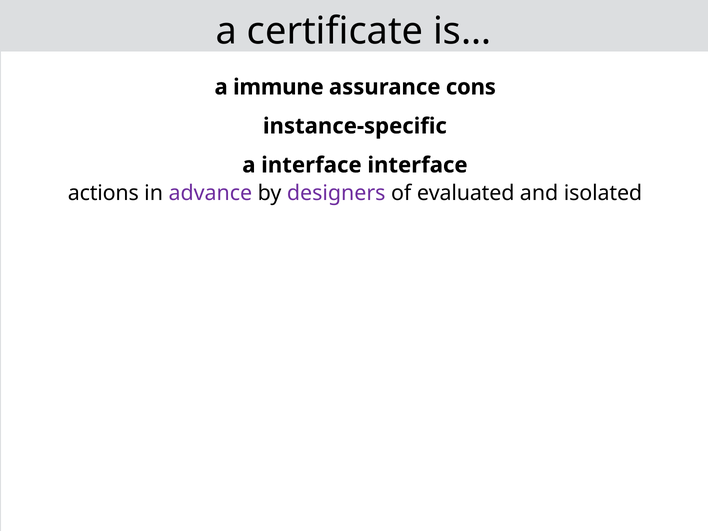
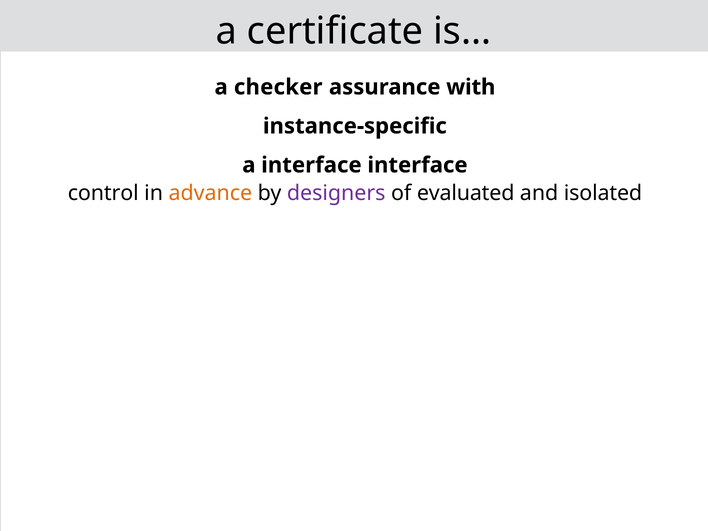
immune: immune -> checker
cons: cons -> with
actions: actions -> control
advance colour: purple -> orange
